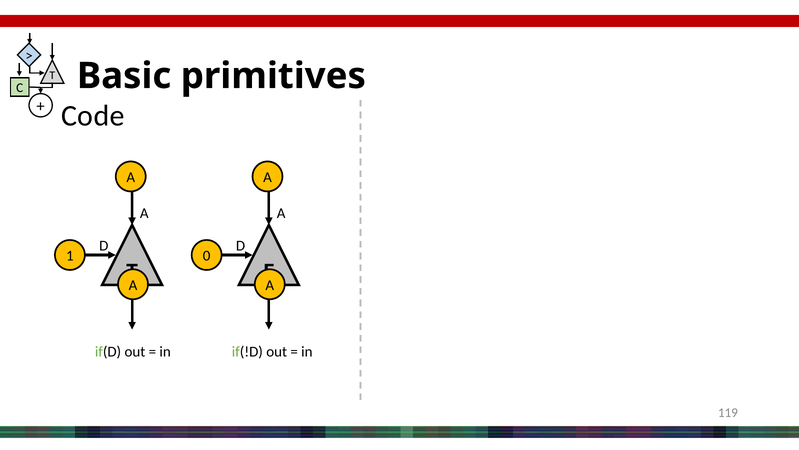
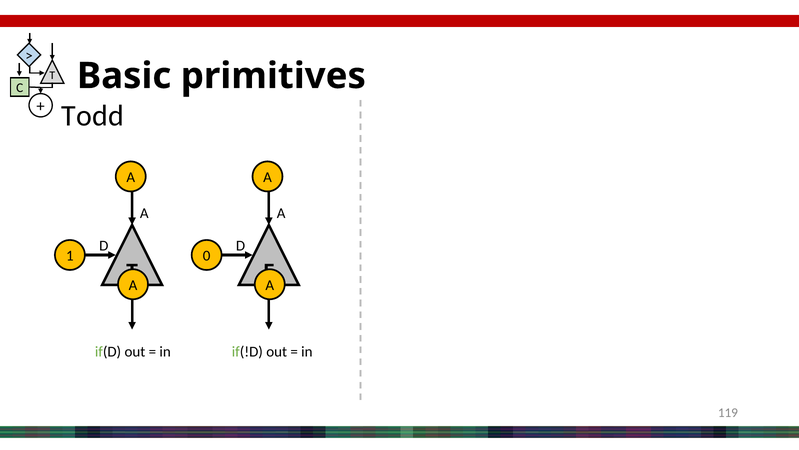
Code: Code -> Todd
